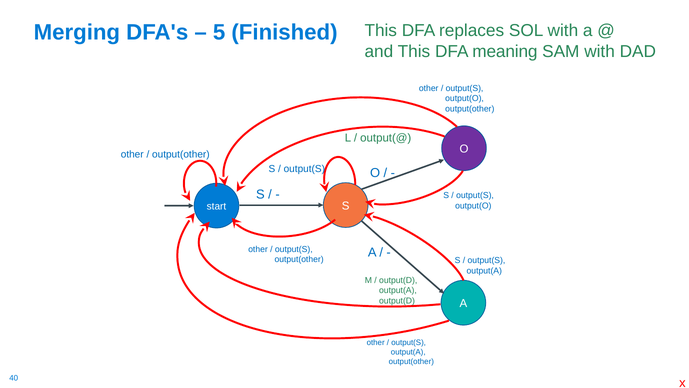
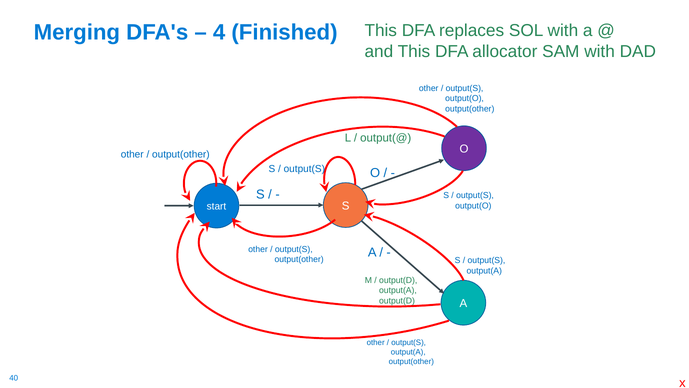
5: 5 -> 4
meaning: meaning -> allocator
